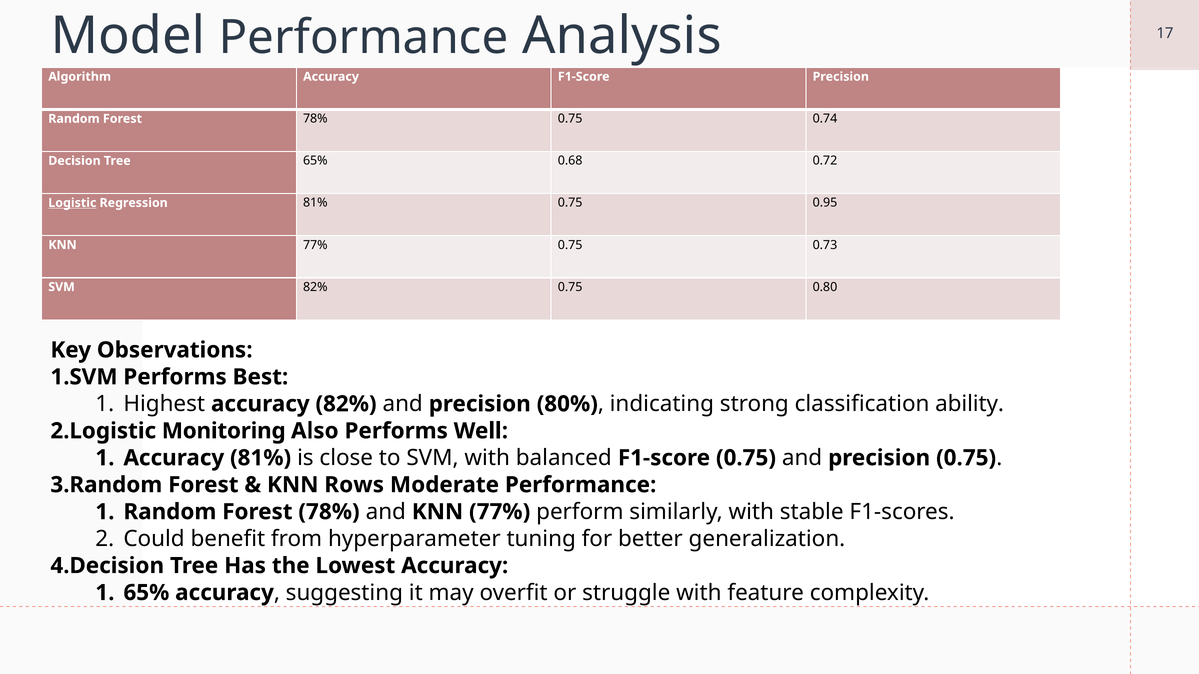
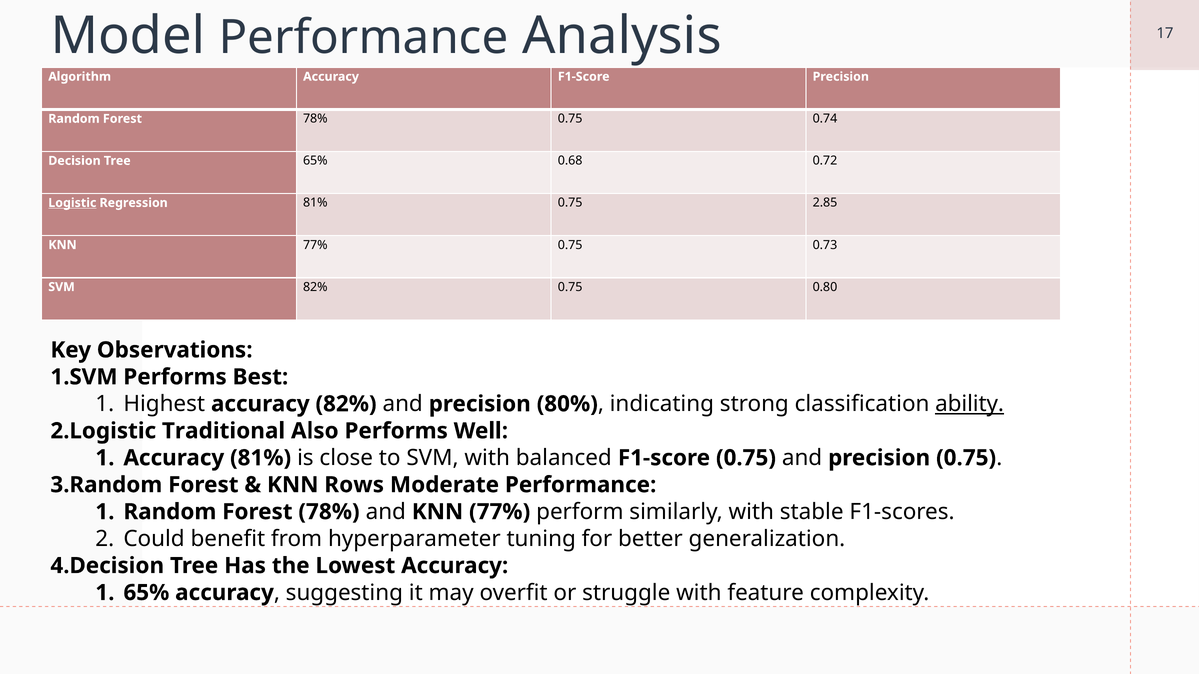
0.95: 0.95 -> 2.85
ability underline: none -> present
Monitoring: Monitoring -> Traditional
